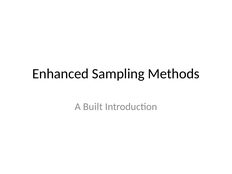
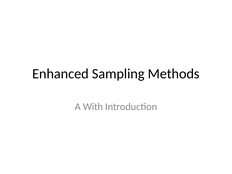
Built: Built -> With
